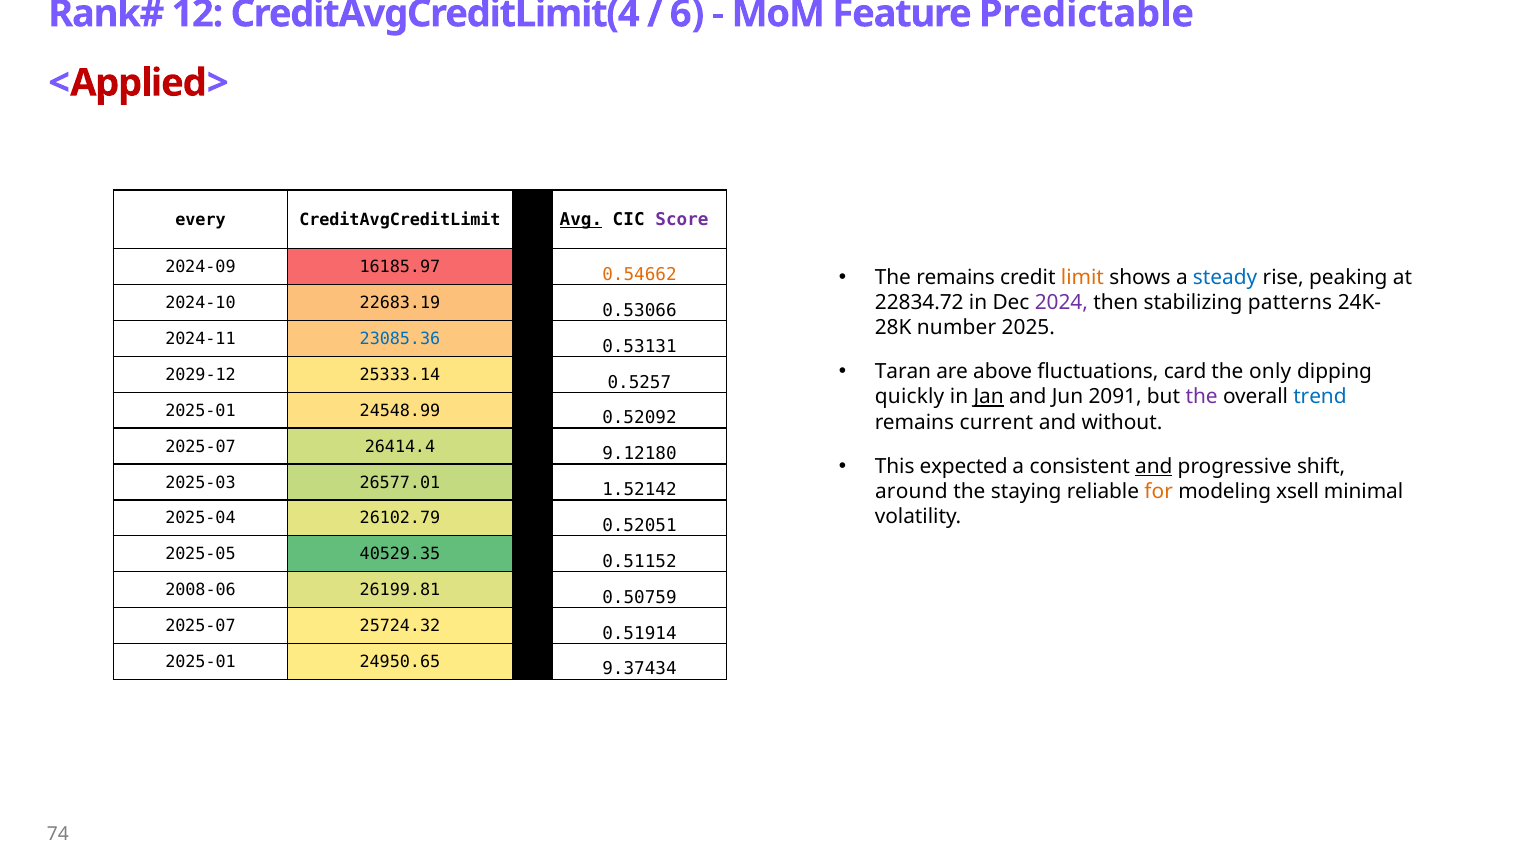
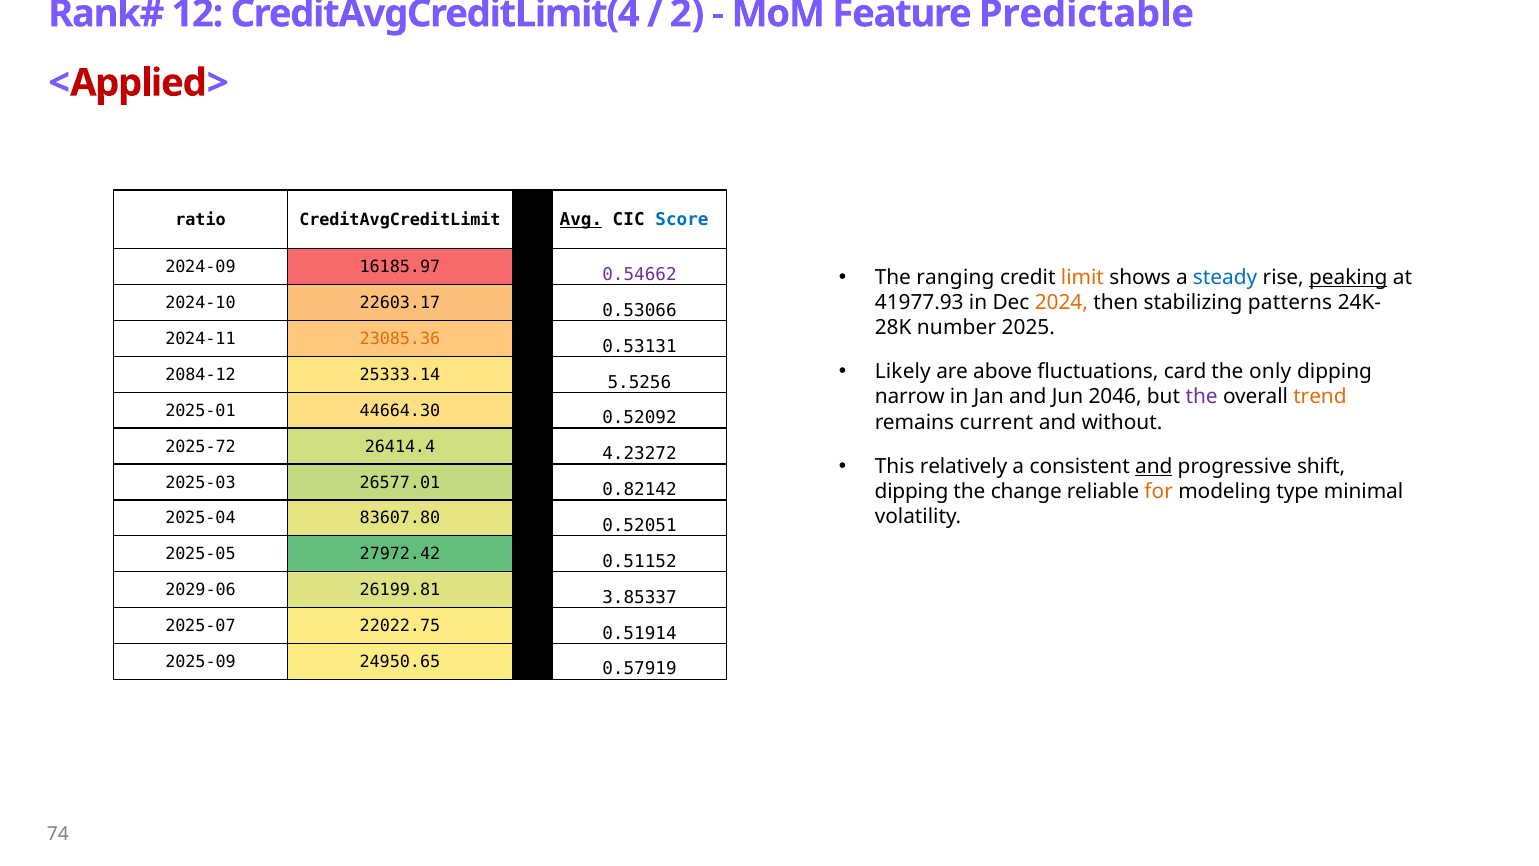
6: 6 -> 2
every: every -> ratio
Score colour: purple -> blue
0.54662 colour: orange -> purple
The remains: remains -> ranging
peaking underline: none -> present
22683.19: 22683.19 -> 22603.17
22834.72: 22834.72 -> 41977.93
2024 colour: purple -> orange
23085.36 colour: blue -> orange
Taran: Taran -> Likely
2029-12: 2029-12 -> 2084-12
0.5257: 0.5257 -> 5.5256
quickly: quickly -> narrow
Jan underline: present -> none
2091: 2091 -> 2046
trend colour: blue -> orange
24548.99: 24548.99 -> 44664.30
2025-07 at (201, 447): 2025-07 -> 2025-72
9.12180: 9.12180 -> 4.23272
expected: expected -> relatively
1.52142: 1.52142 -> 0.82142
around at (911, 491): around -> dipping
staying: staying -> change
xsell: xsell -> type
26102.79: 26102.79 -> 83607.80
40529.35: 40529.35 -> 27972.42
2008-06: 2008-06 -> 2029-06
0.50759: 0.50759 -> 3.85337
25724.32: 25724.32 -> 22022.75
2025-01 at (201, 662): 2025-01 -> 2025-09
9.37434: 9.37434 -> 0.57919
